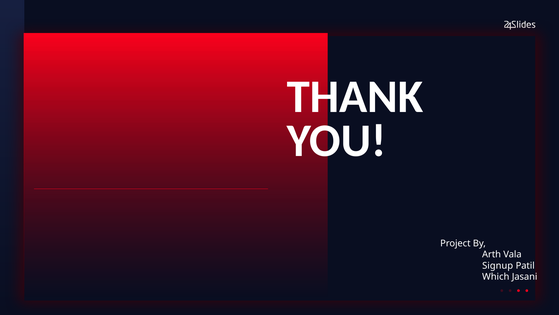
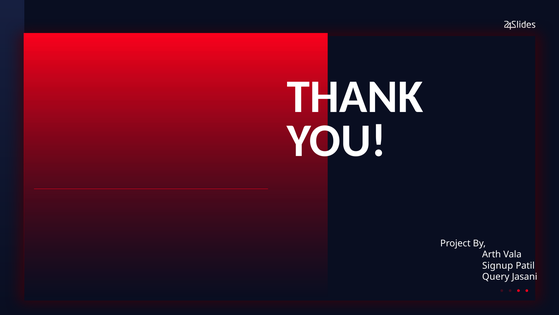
Which: Which -> Query
